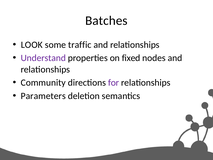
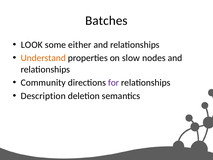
traffic: traffic -> either
Understand colour: purple -> orange
fixed: fixed -> slow
Parameters: Parameters -> Description
